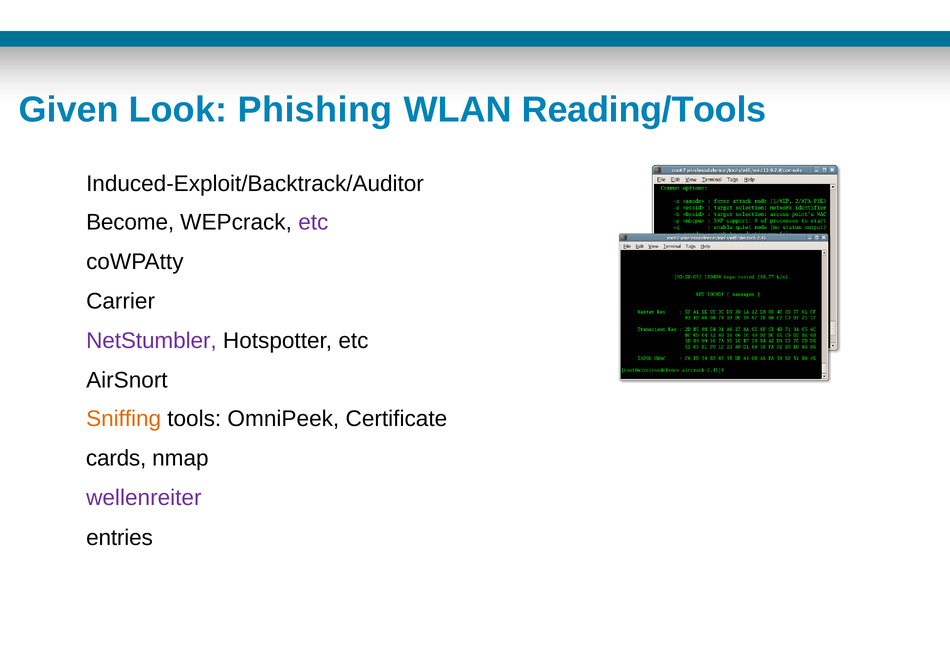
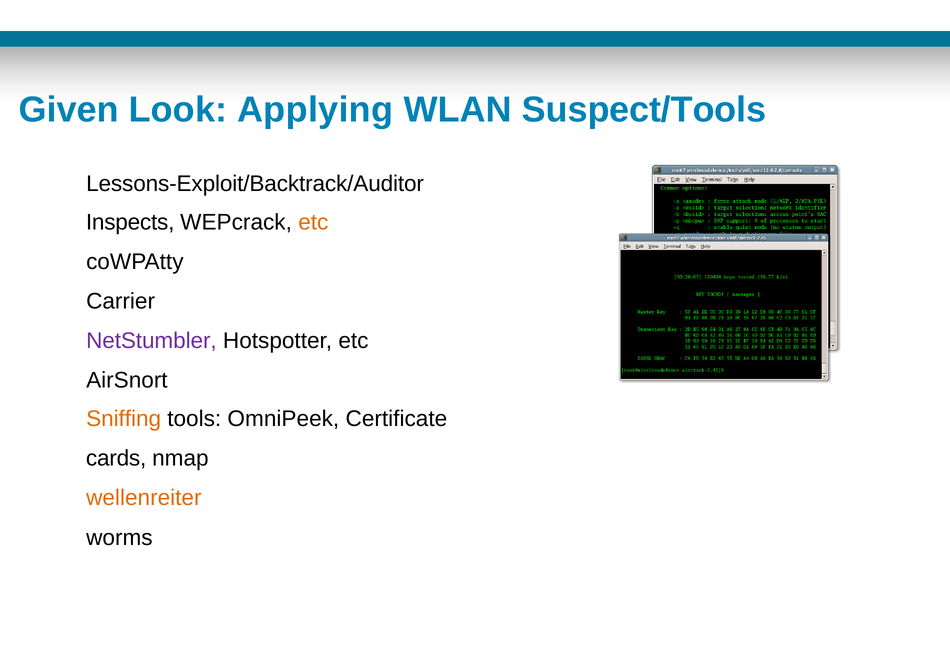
Phishing: Phishing -> Applying
Reading/Tools: Reading/Tools -> Suspect/Tools
Induced-Exploit/Backtrack/Auditor: Induced-Exploit/Backtrack/Auditor -> Lessons-Exploit/Backtrack/Auditor
Become: Become -> Inspects
etc at (313, 222) colour: purple -> orange
wellenreiter colour: purple -> orange
entries: entries -> worms
